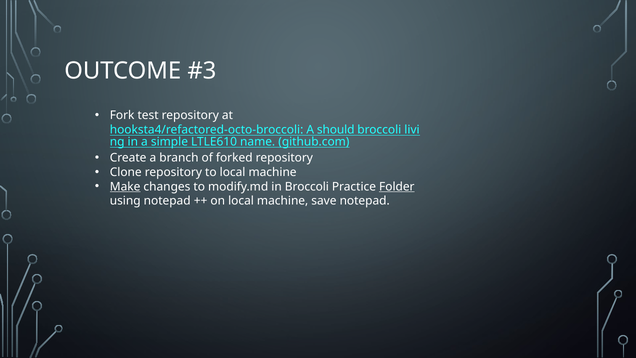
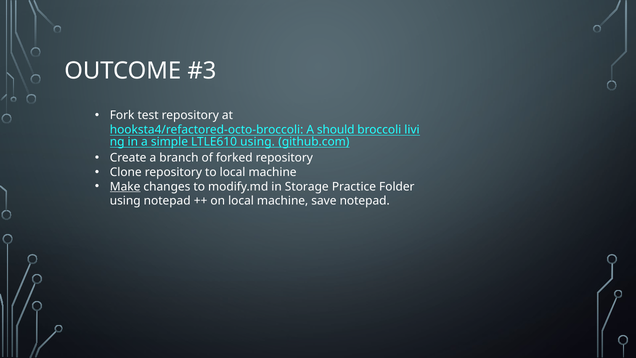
LTLE610 name: name -> using
in Broccoli: Broccoli -> Storage
Folder underline: present -> none
